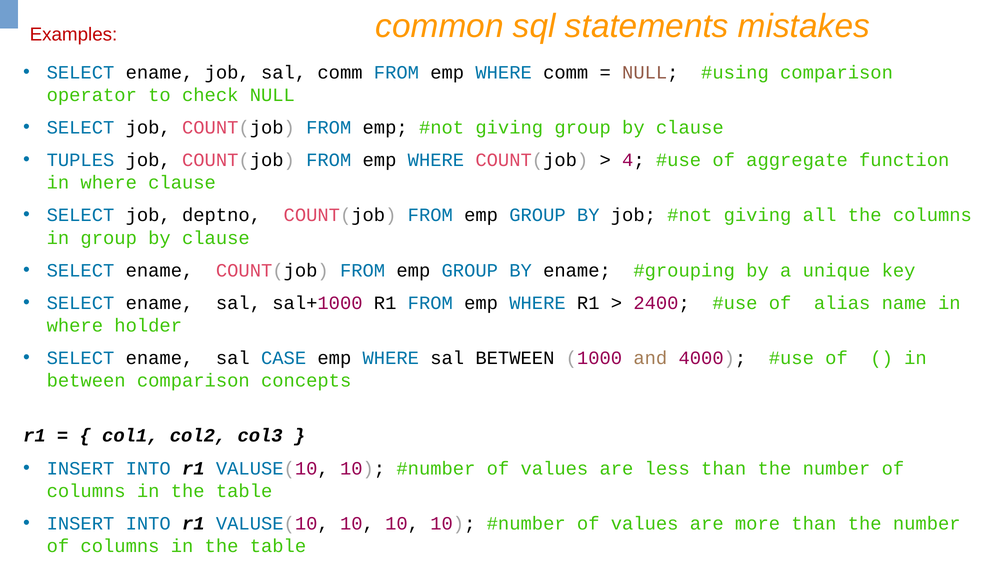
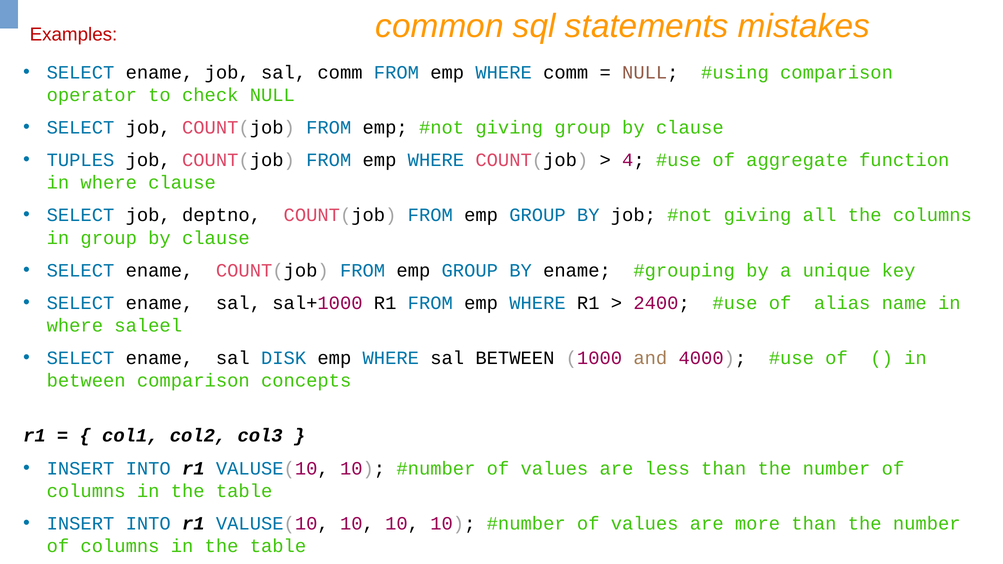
holder: holder -> saleel
CASE: CASE -> DISK
